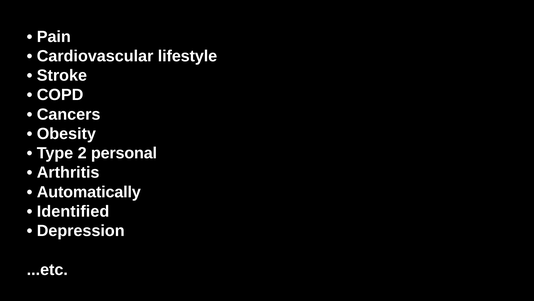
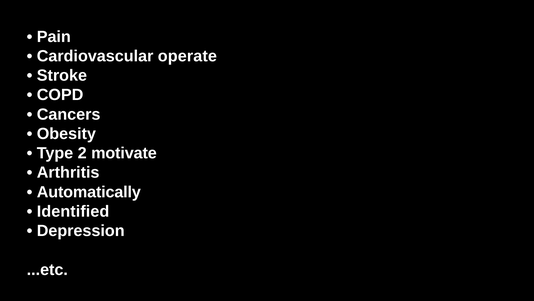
lifestyle: lifestyle -> operate
personal: personal -> motivate
